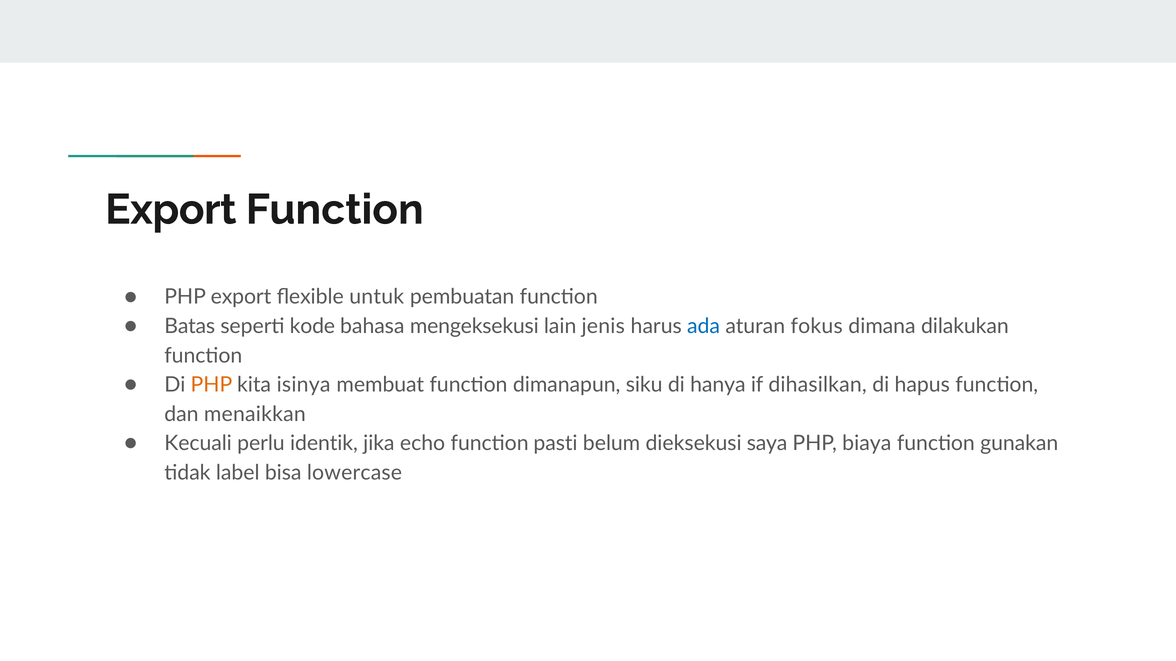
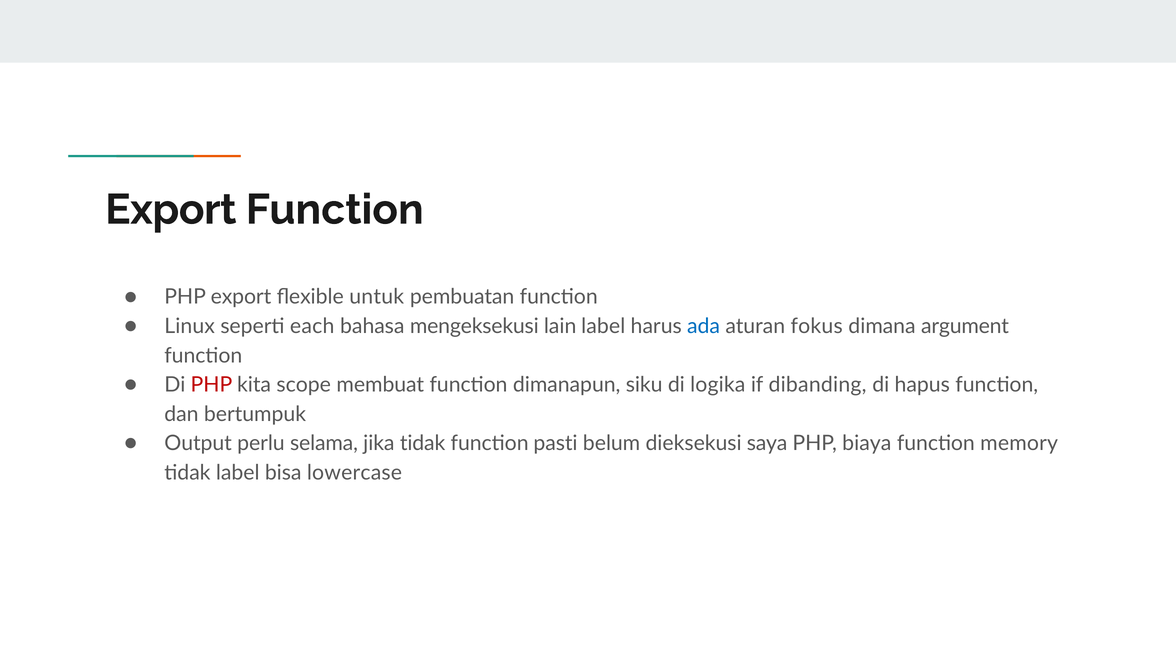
Batas: Batas -> Linux
kode: kode -> each
lain jenis: jenis -> label
dilakukan: dilakukan -> argument
PHP at (211, 385) colour: orange -> red
isinya: isinya -> scope
hanya: hanya -> logika
dihasilkan: dihasilkan -> dibanding
menaikkan: menaikkan -> bertumpuk
Kecuali: Kecuali -> Output
identik: identik -> selama
jika echo: echo -> tidak
gunakan: gunakan -> memory
